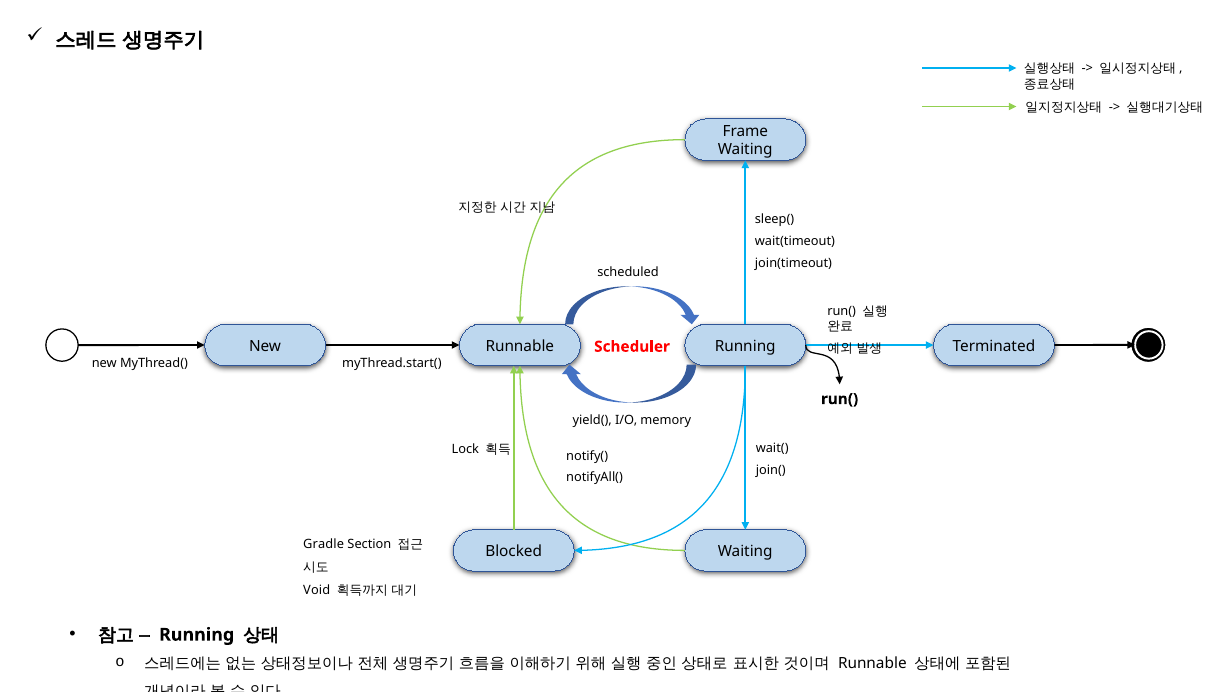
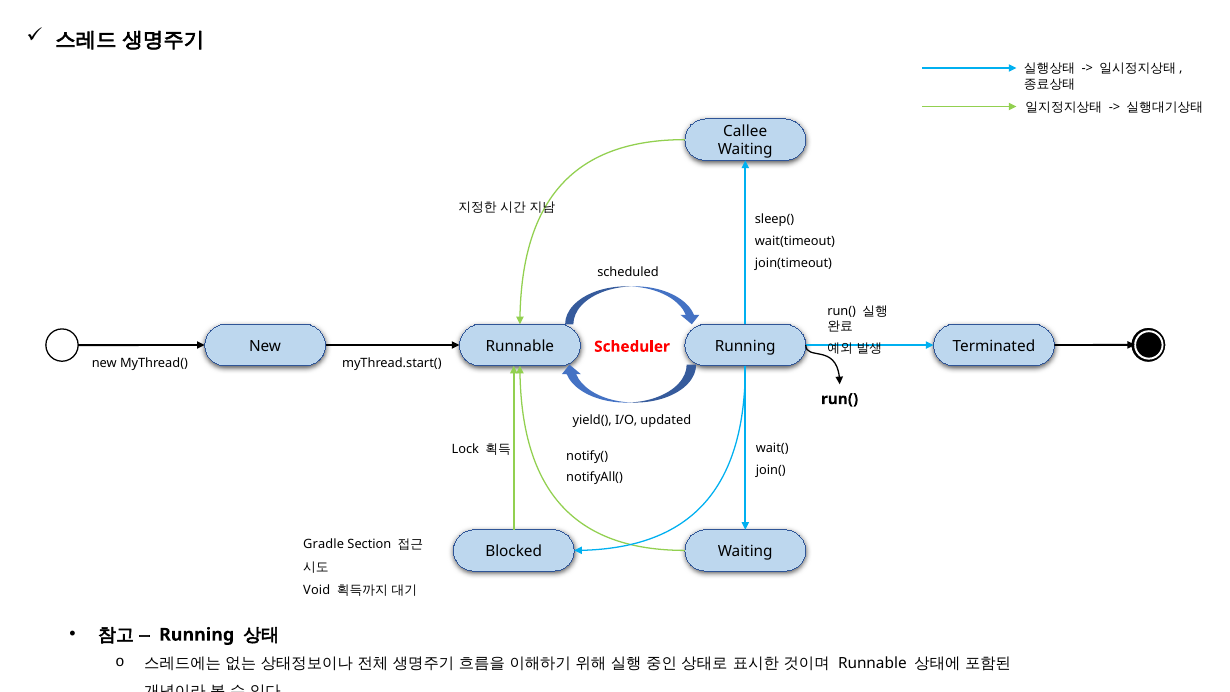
Frame: Frame -> Callee
memory: memory -> updated
